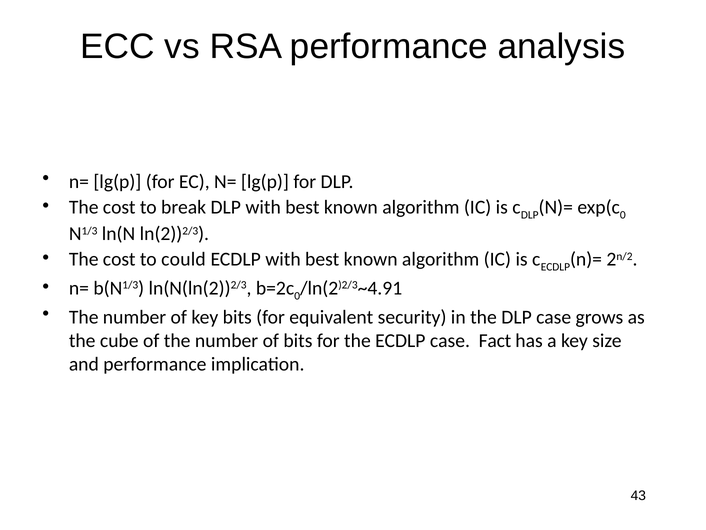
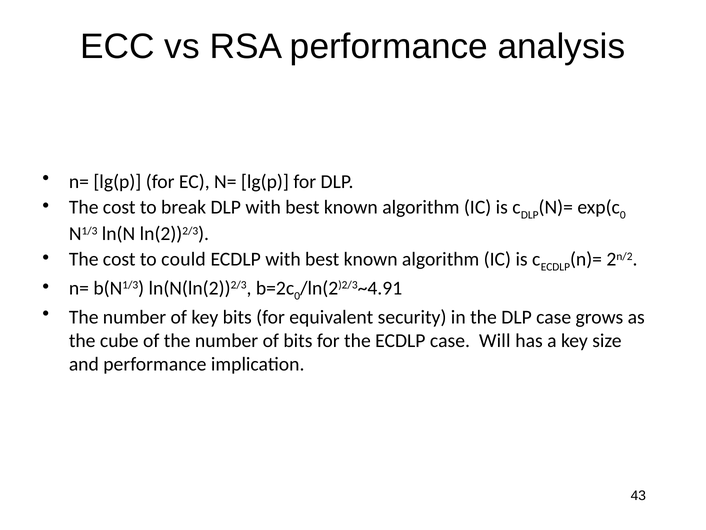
Fact: Fact -> Will
